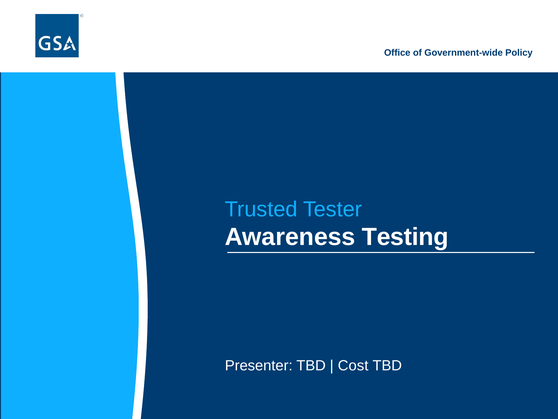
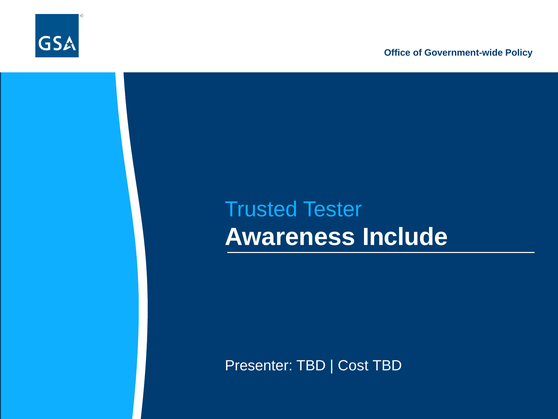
Testing: Testing -> Include
